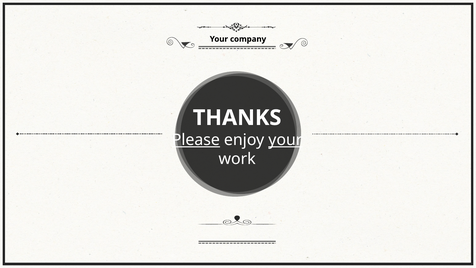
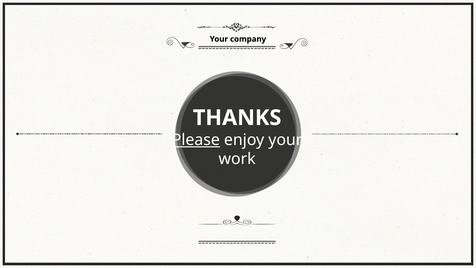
your at (285, 140) underline: present -> none
